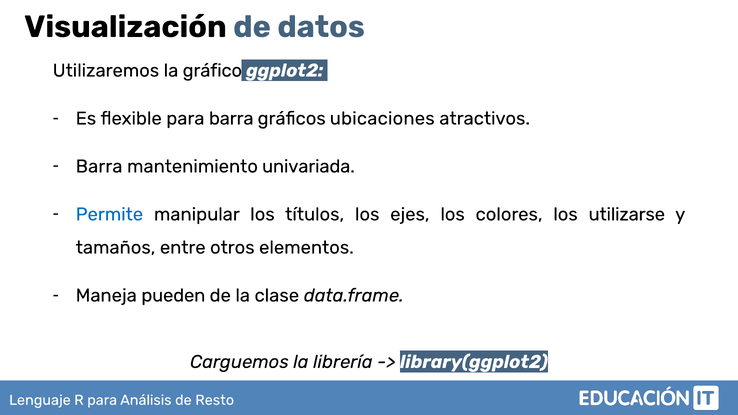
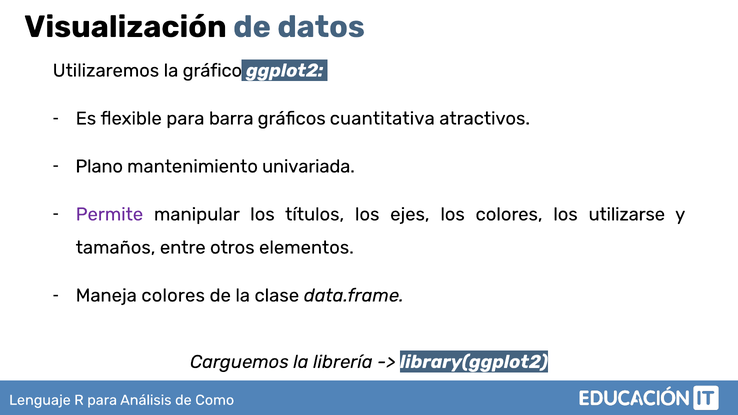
ubicaciones: ubicaciones -> cuantitativa
Barra at (99, 166): Barra -> Plano
Permite colour: blue -> purple
Maneja pueden: pueden -> colores
Resto: Resto -> Como
